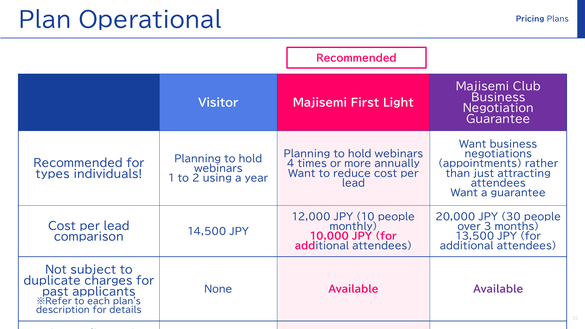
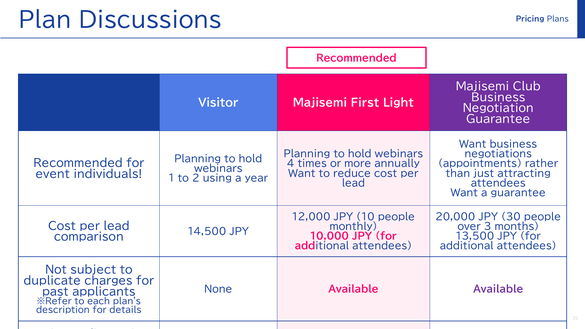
Operational: Operational -> Discussions
types: types -> event
